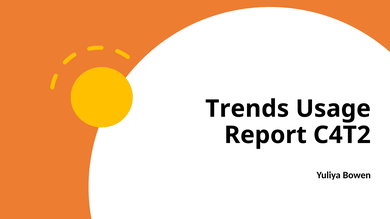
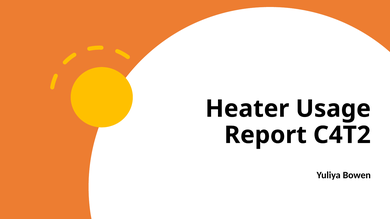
Trends: Trends -> Heater
